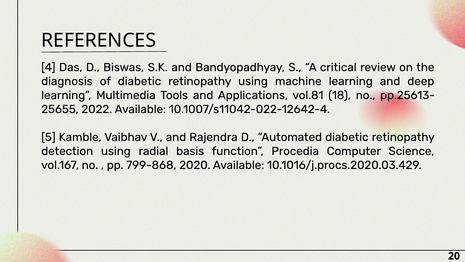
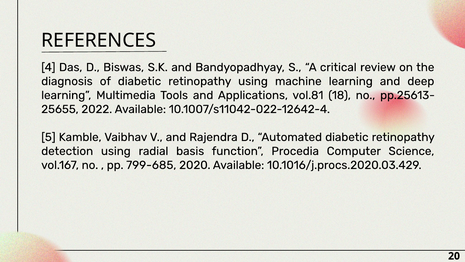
799-868: 799-868 -> 799-685
